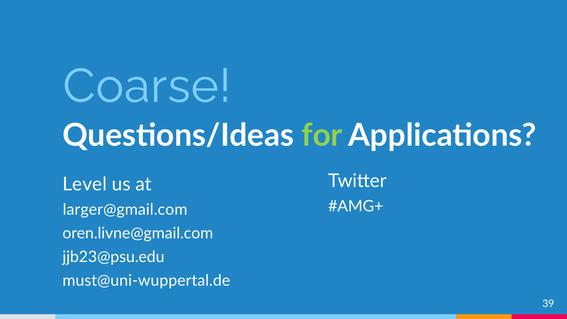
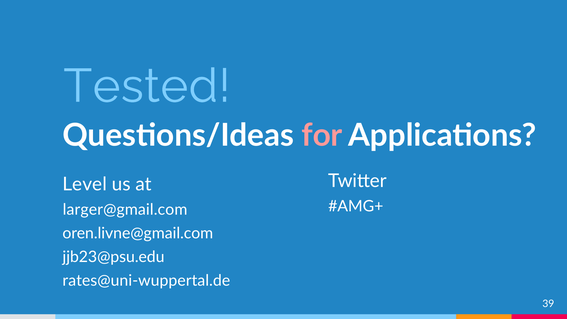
Coarse: Coarse -> Tested
for colour: light green -> pink
must@uni-wuppertal.de: must@uni-wuppertal.de -> rates@uni-wuppertal.de
